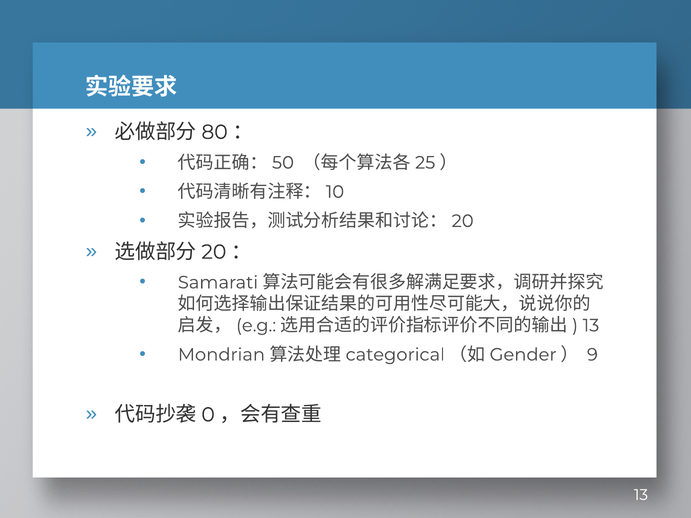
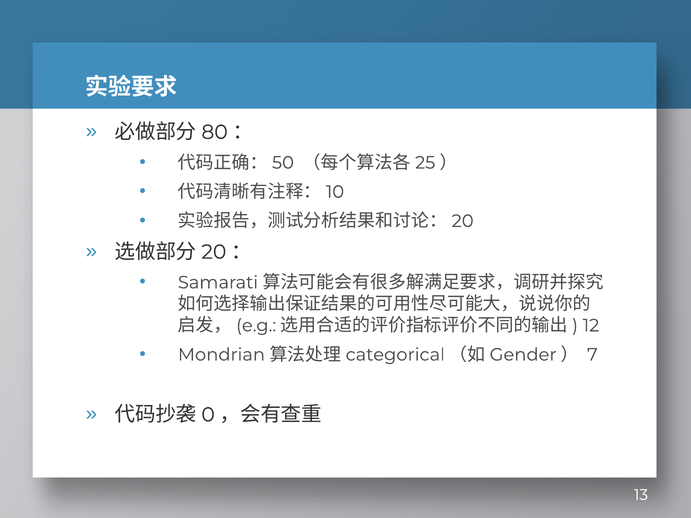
13 at (591, 326): 13 -> 12
9: 9 -> 7
